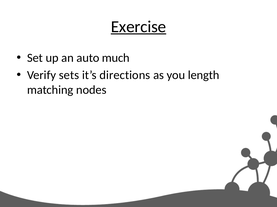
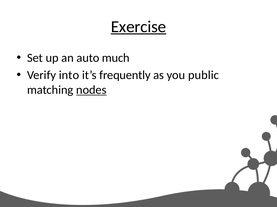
sets: sets -> into
directions: directions -> frequently
length: length -> public
nodes underline: none -> present
